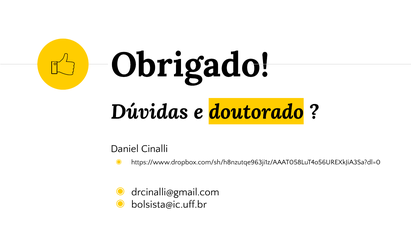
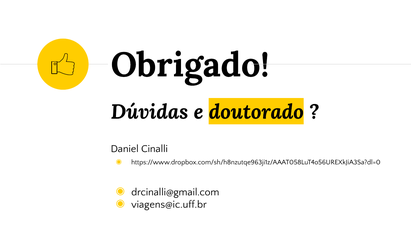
bolsista@ic.uff.br: bolsista@ic.uff.br -> viagens@ic.uff.br
